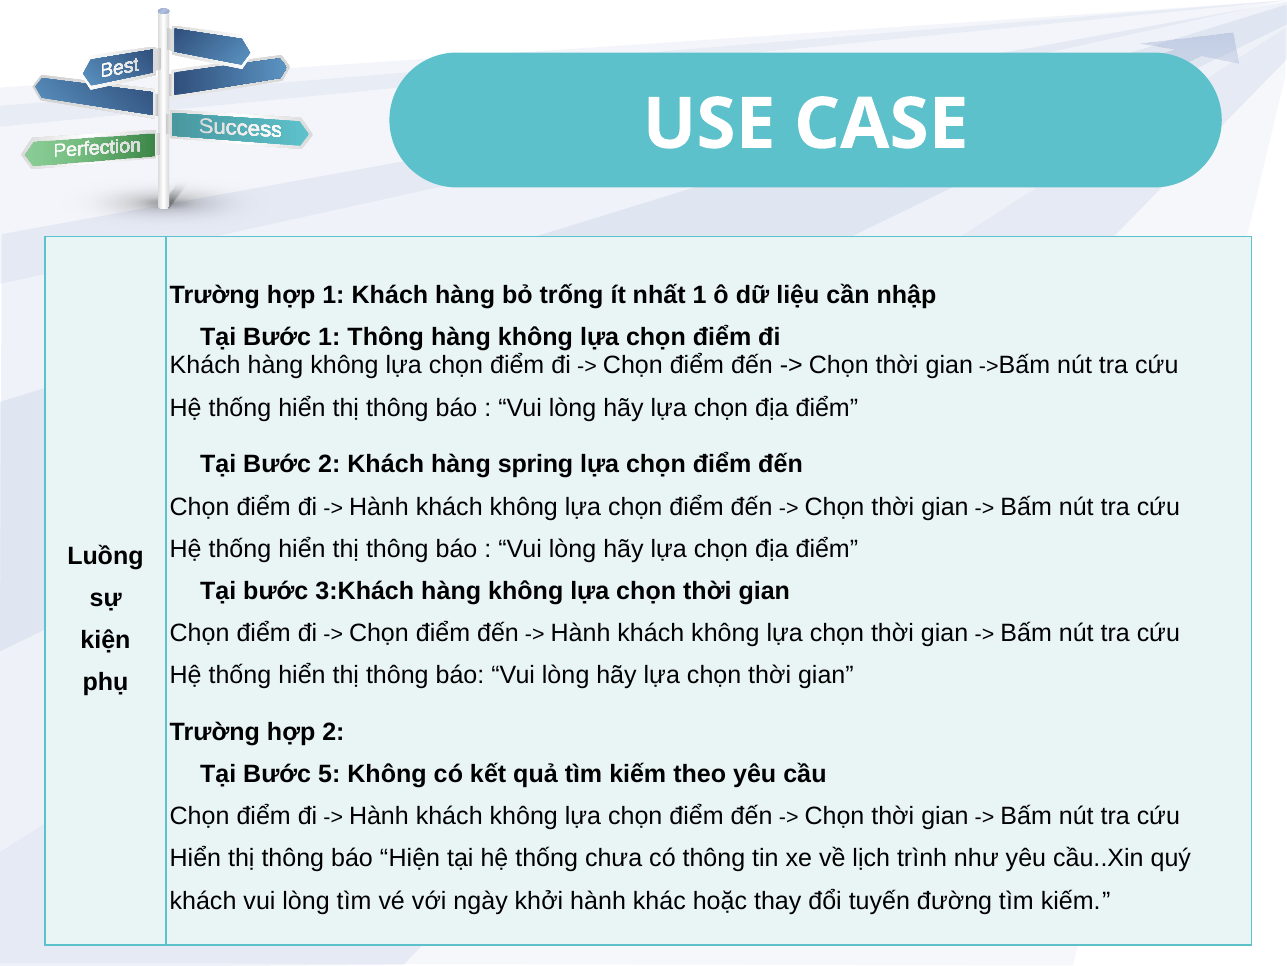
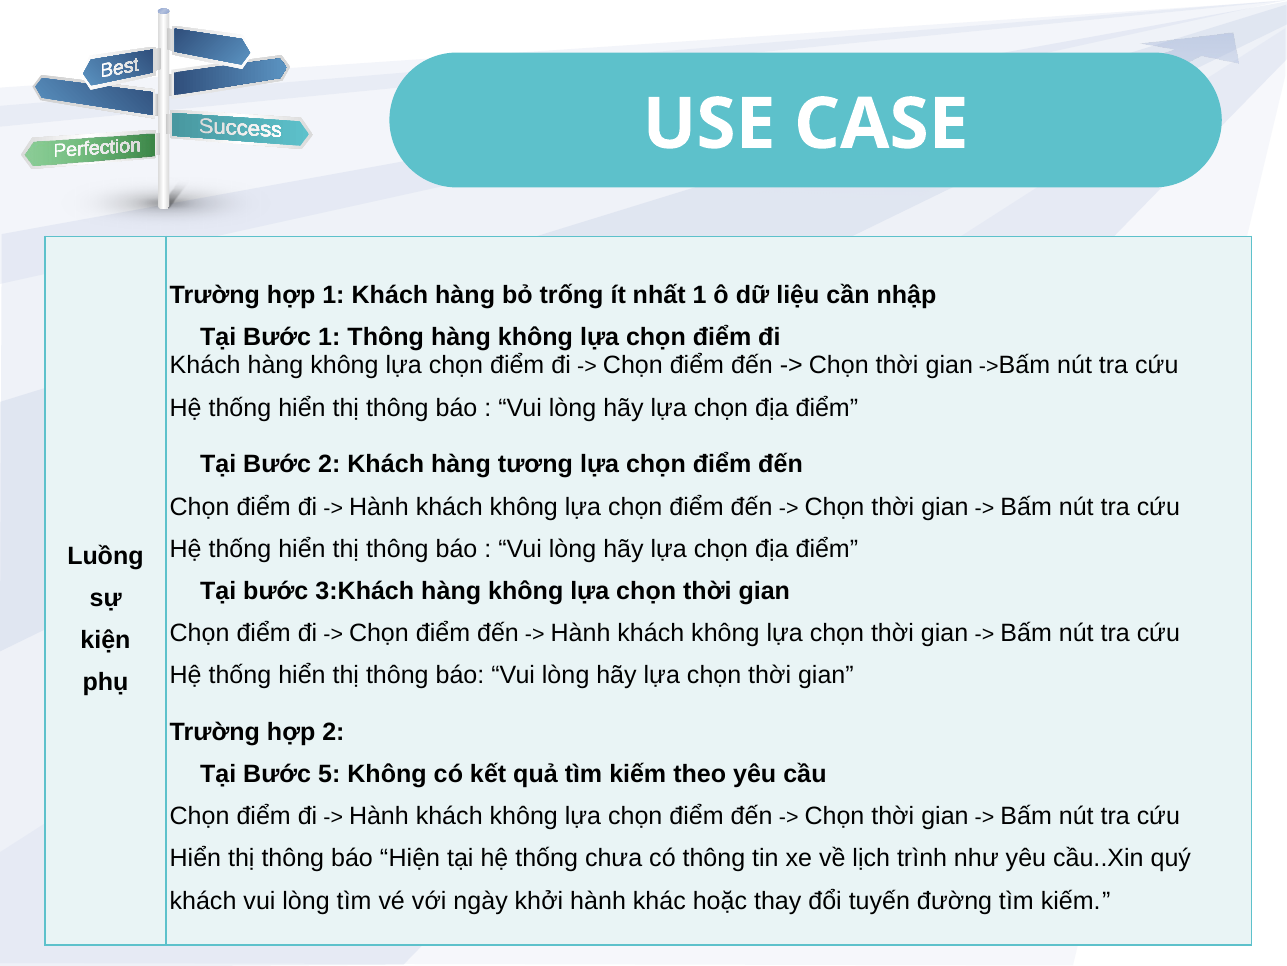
spring: spring -> tương
